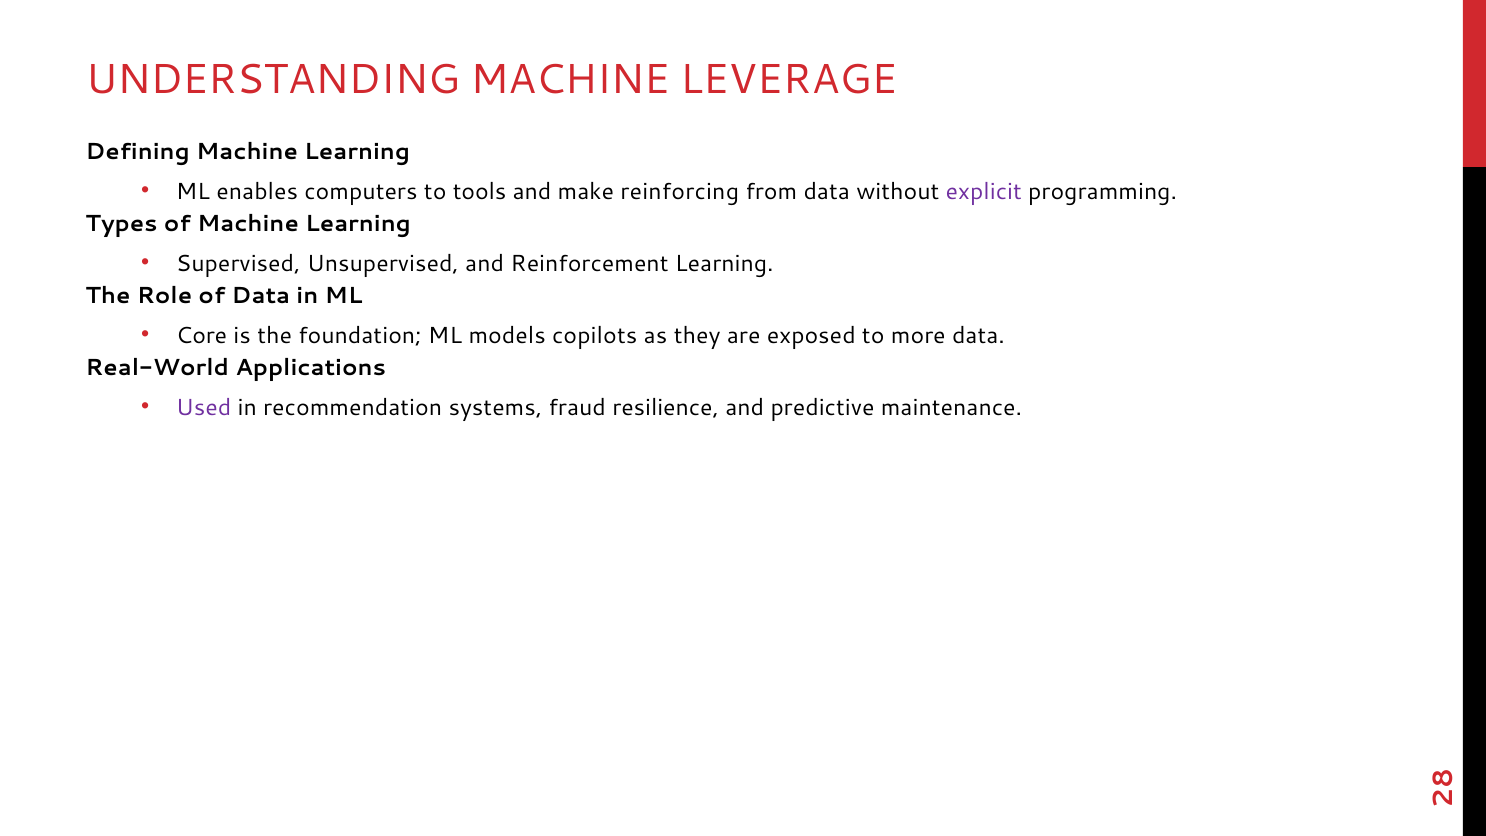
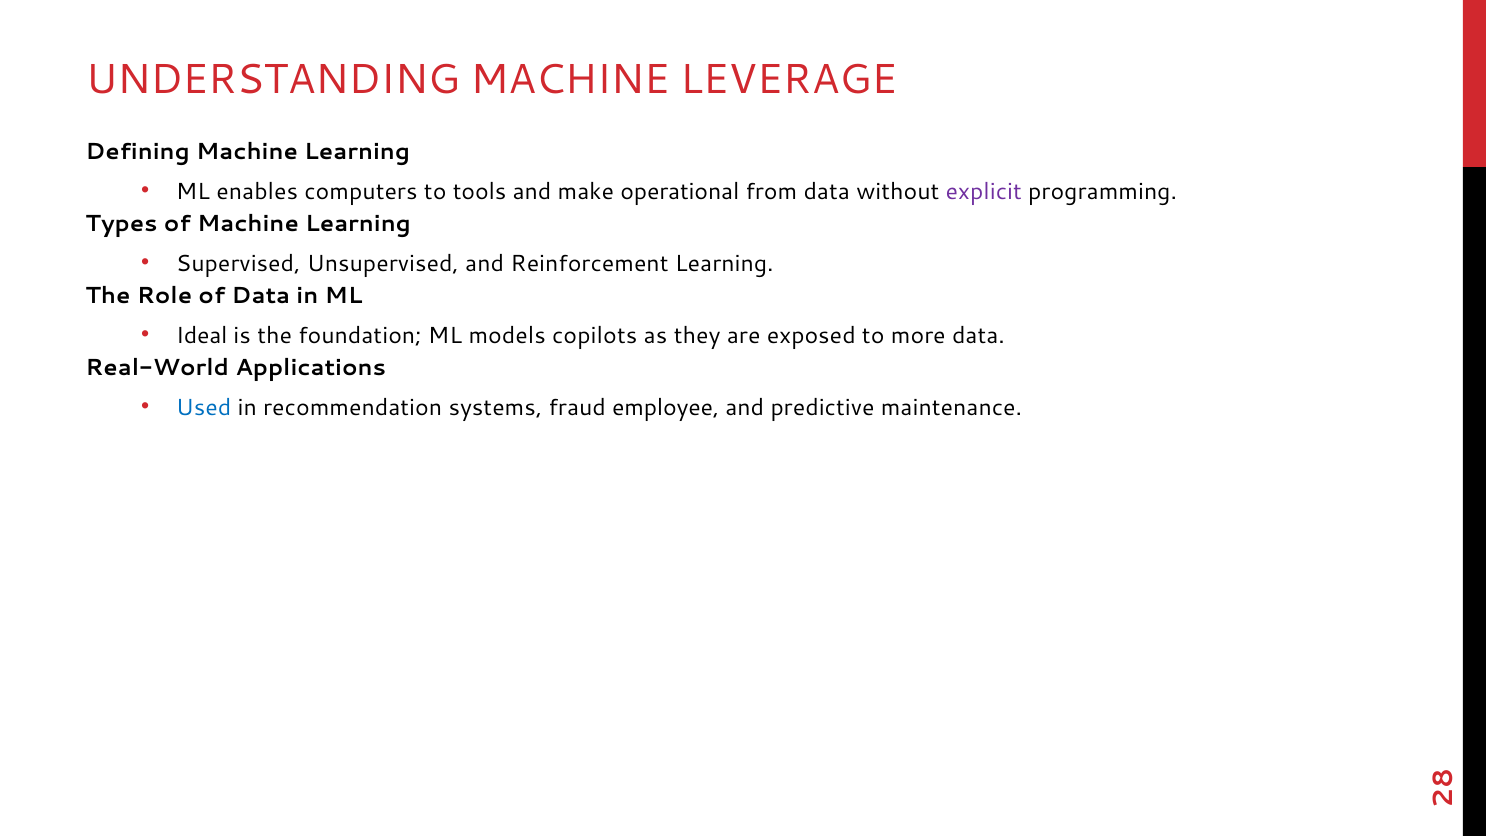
reinforcing: reinforcing -> operational
Core: Core -> Ideal
Used colour: purple -> blue
resilience: resilience -> employee
